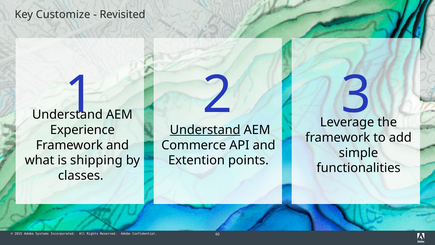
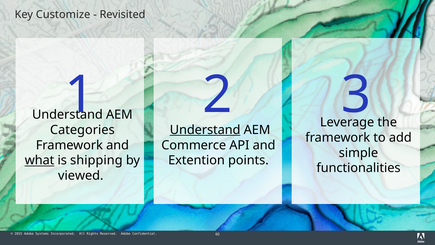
Experience: Experience -> Categories
what underline: none -> present
classes: classes -> viewed
